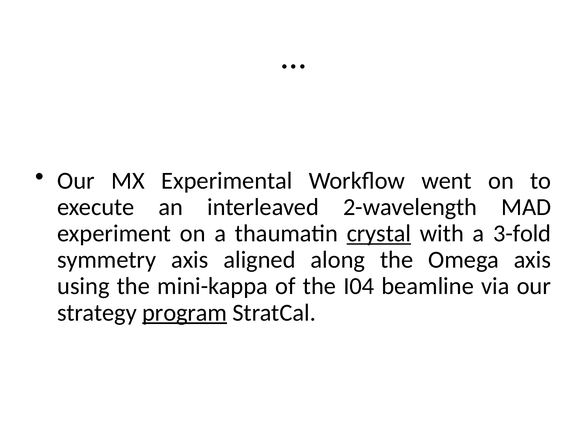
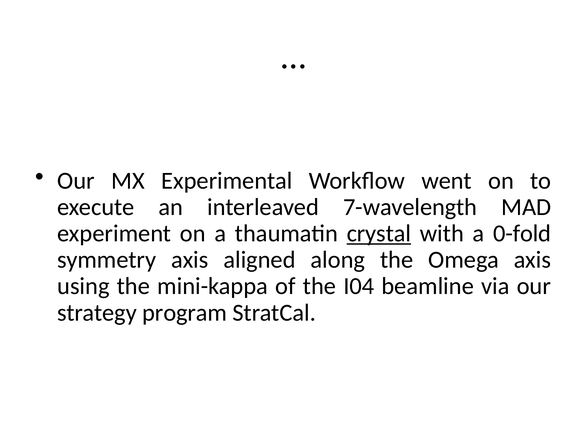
2-wavelength: 2-wavelength -> 7-wavelength
3-fold: 3-fold -> 0-fold
program underline: present -> none
